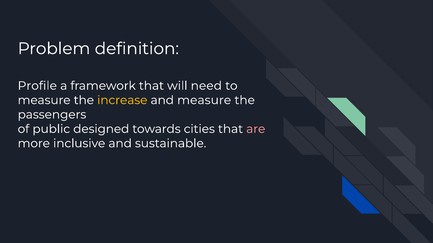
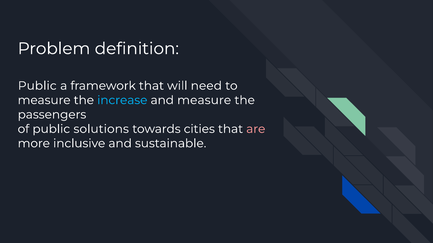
Profile at (37, 86): Profile -> Public
increase colour: yellow -> light blue
designed: designed -> solutions
